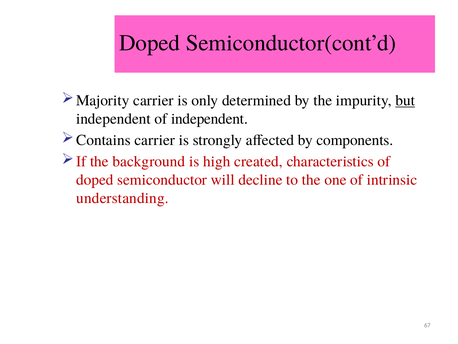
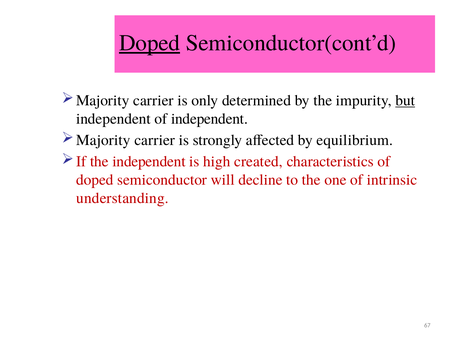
Doped at (150, 43) underline: none -> present
Contains at (103, 140): Contains -> Majority
components: components -> equilibrium
the background: background -> independent
